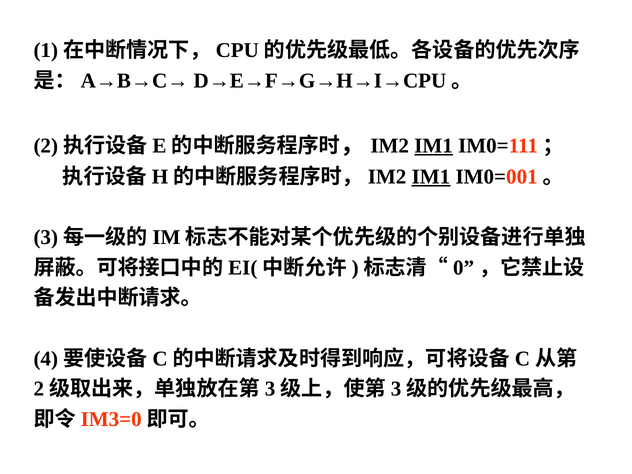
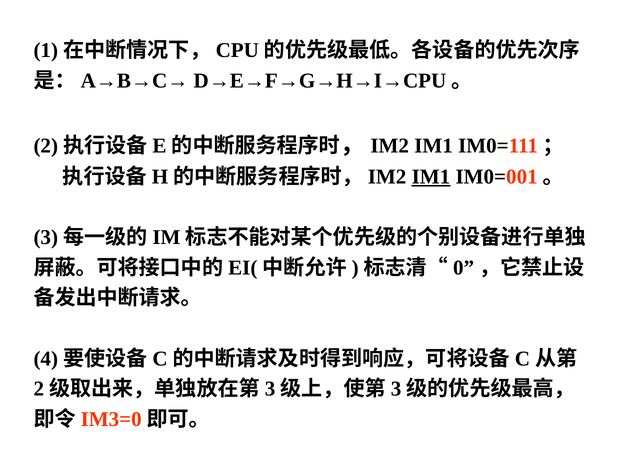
IM1 at (434, 146) underline: present -> none
